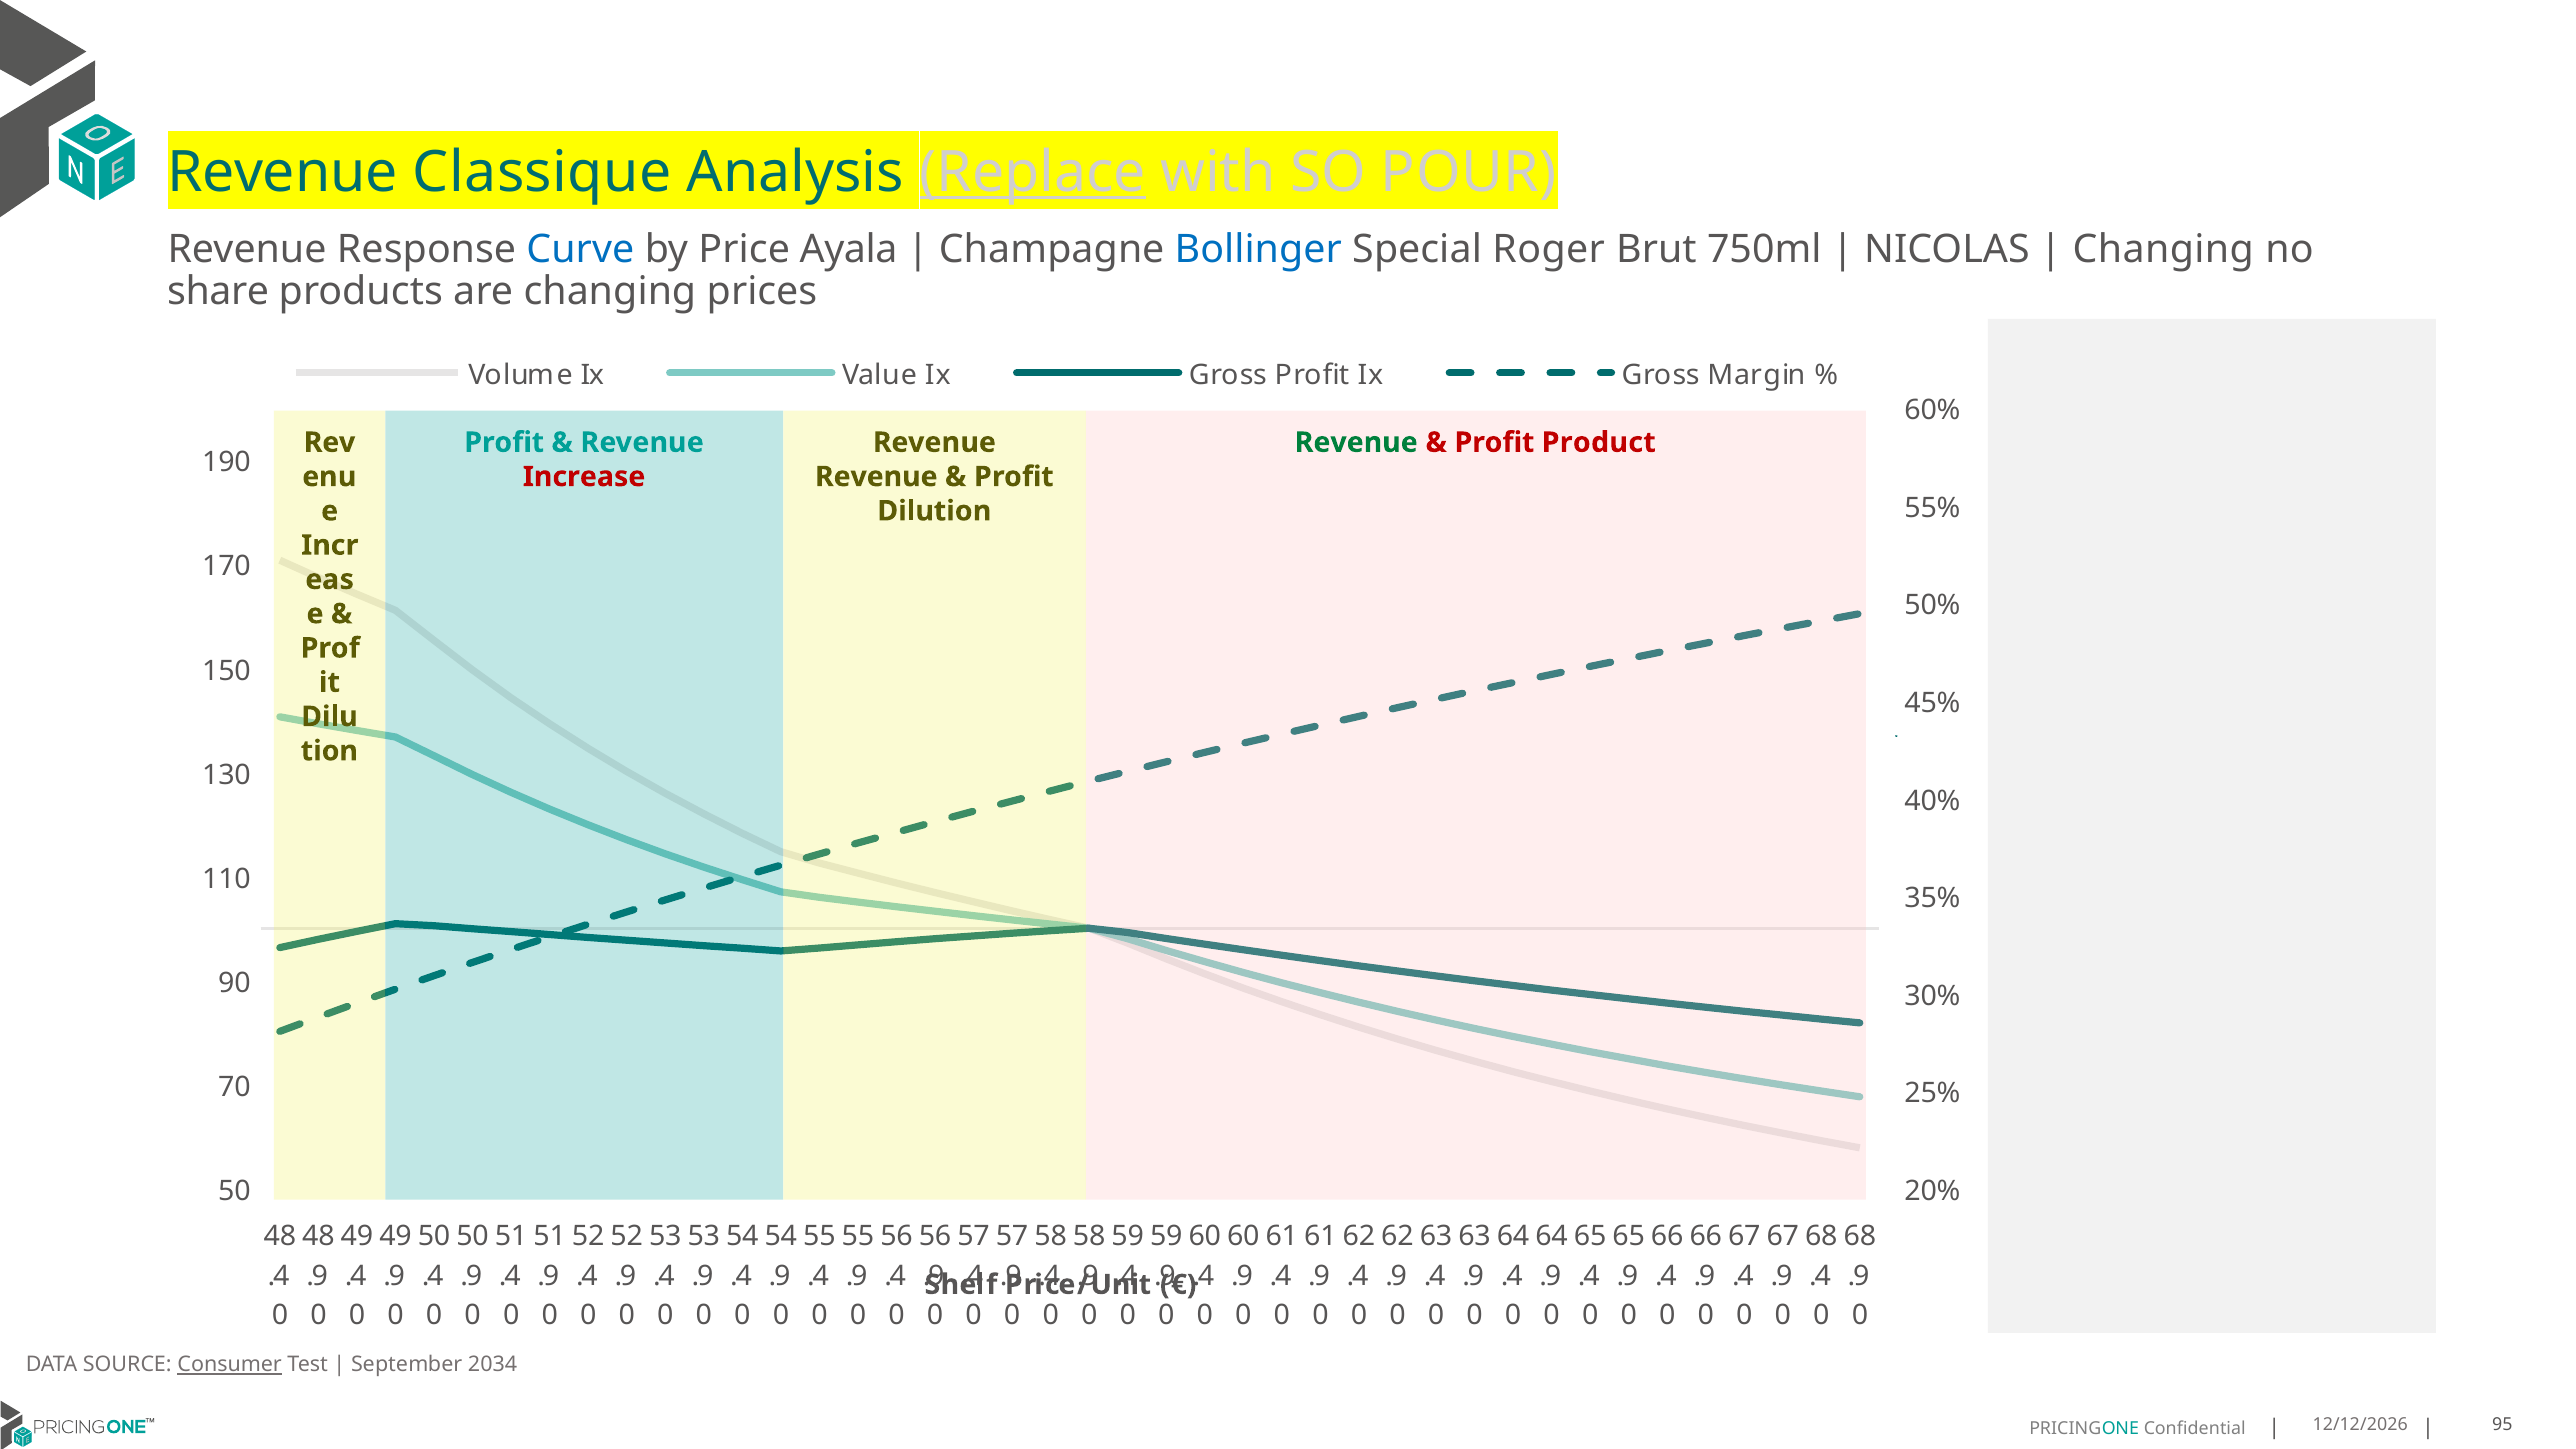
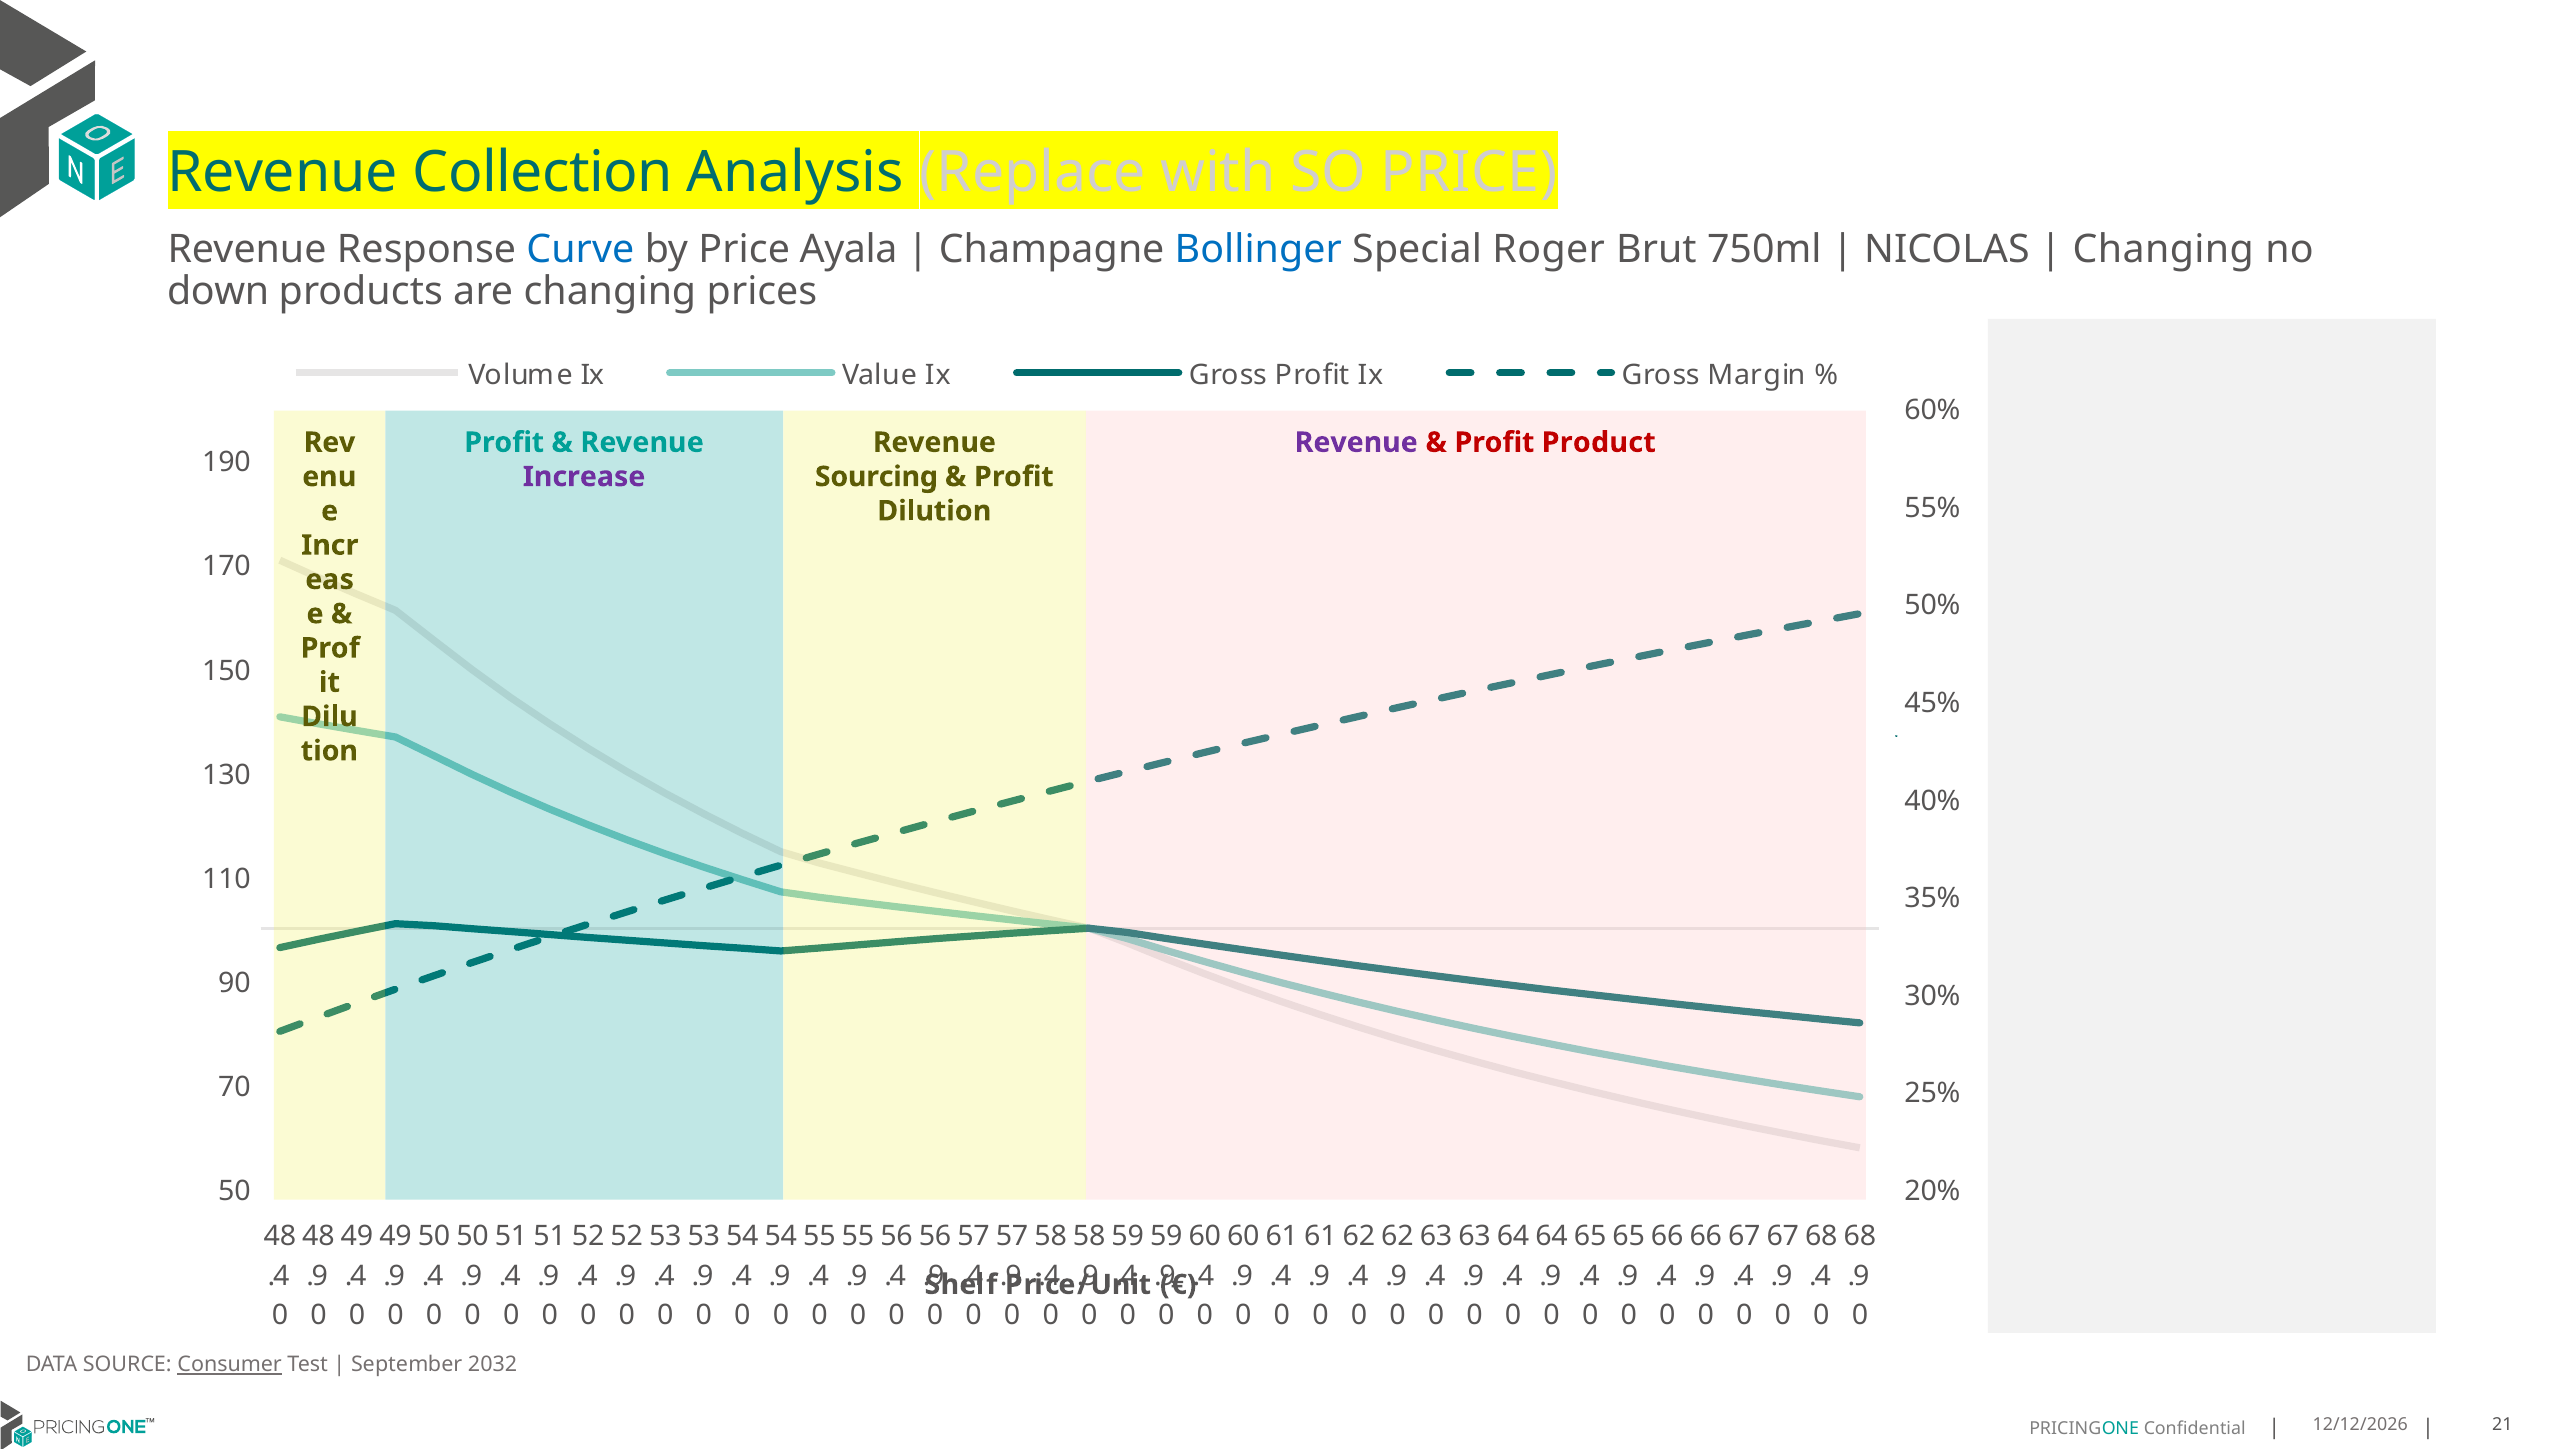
Classique: Classique -> Collection
Replace underline: present -> none
SO POUR: POUR -> PRICE
share: share -> down
Revenue at (1356, 442) colour: green -> purple
Increase colour: red -> purple
Revenue at (876, 477): Revenue -> Sourcing
2034: 2034 -> 2032
95: 95 -> 21
